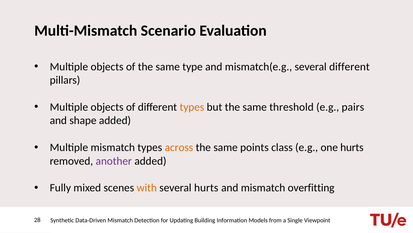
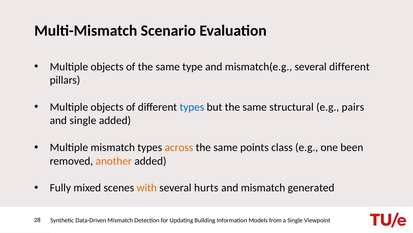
types at (192, 107) colour: orange -> blue
threshold: threshold -> structural
and shape: shape -> single
one hurts: hurts -> been
another colour: purple -> orange
overfitting: overfitting -> generated
